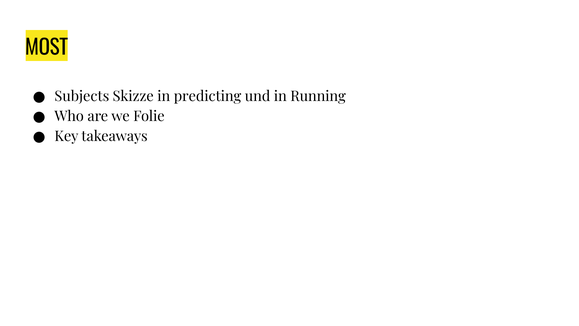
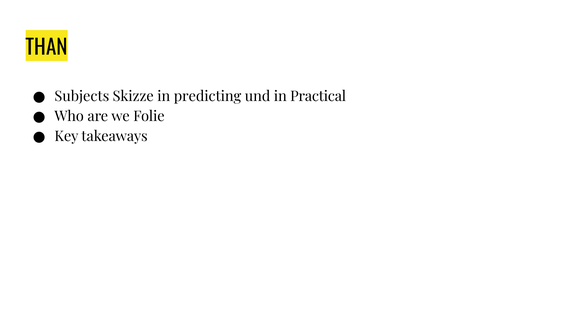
MOST: MOST -> THAN
Running: Running -> Practical
